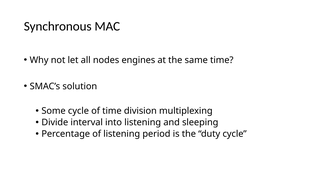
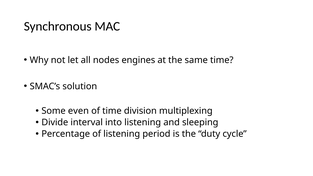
Some cycle: cycle -> even
